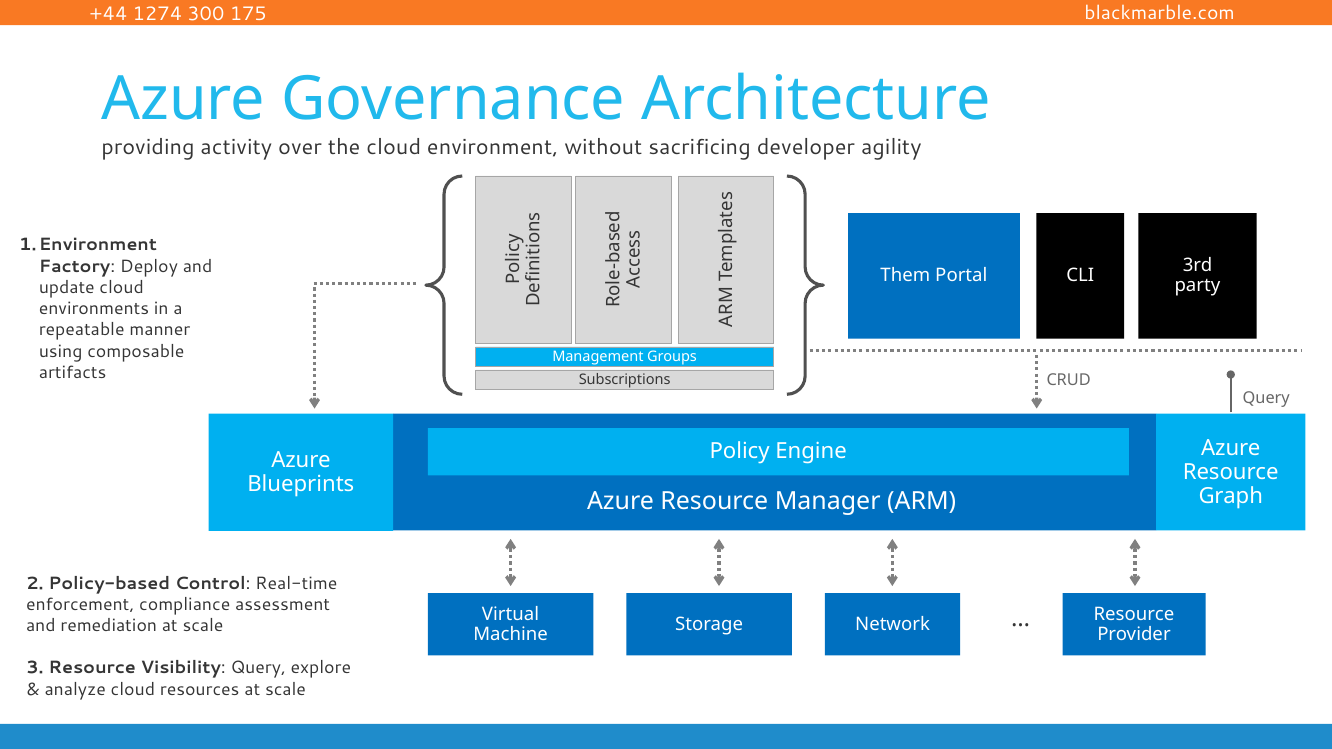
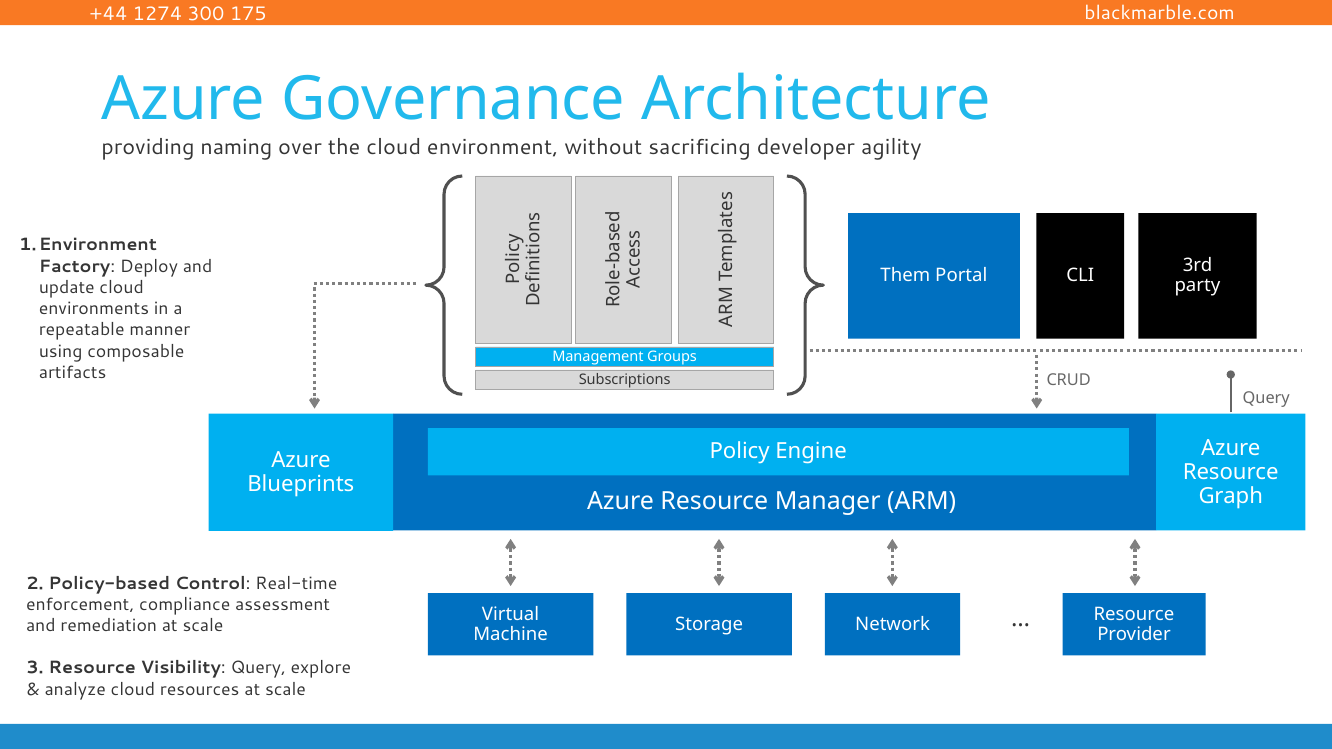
activity: activity -> naming
